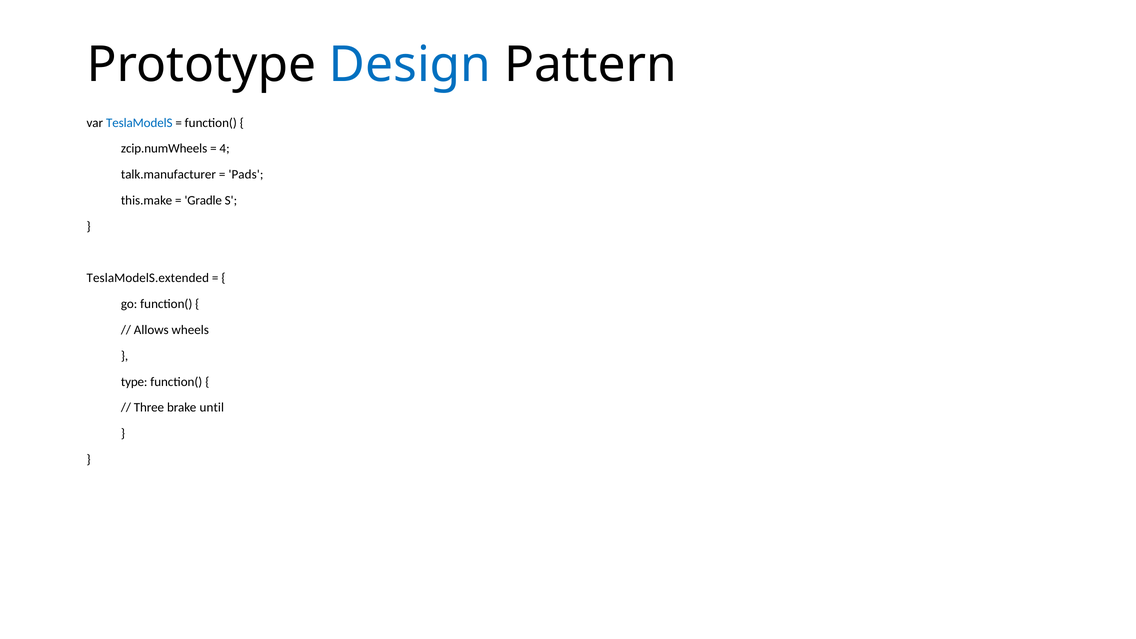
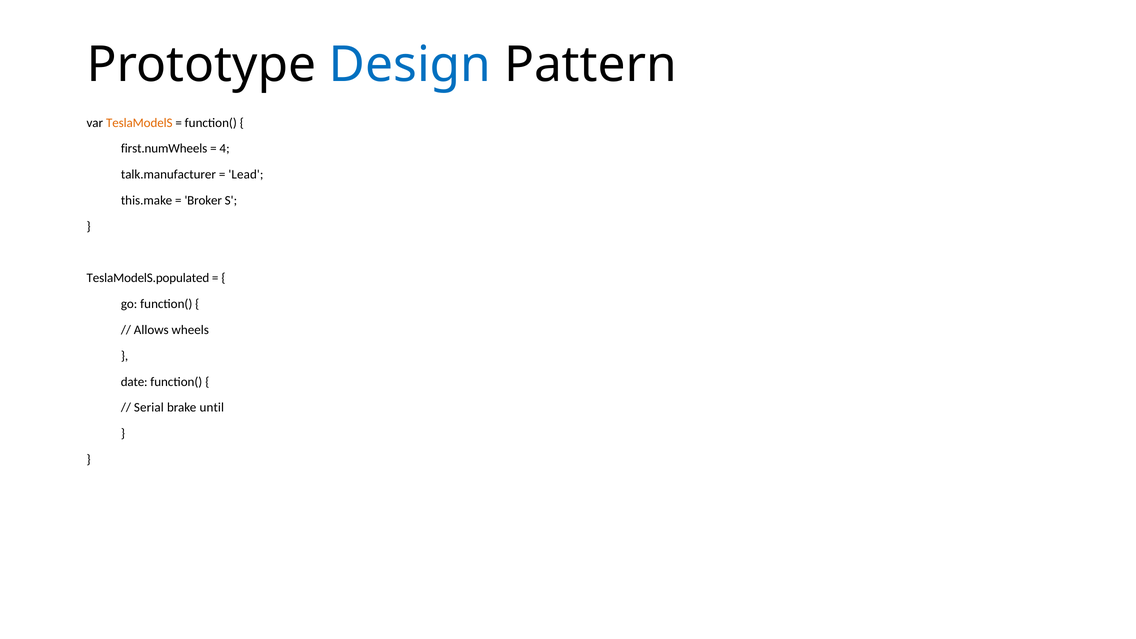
TeslaModelS colour: blue -> orange
zcip.numWheels: zcip.numWheels -> first.numWheels
Pads: Pads -> Lead
Gradle: Gradle -> Broker
TeslaModelS.extended: TeslaModelS.extended -> TeslaModelS.populated
type: type -> date
Three: Three -> Serial
